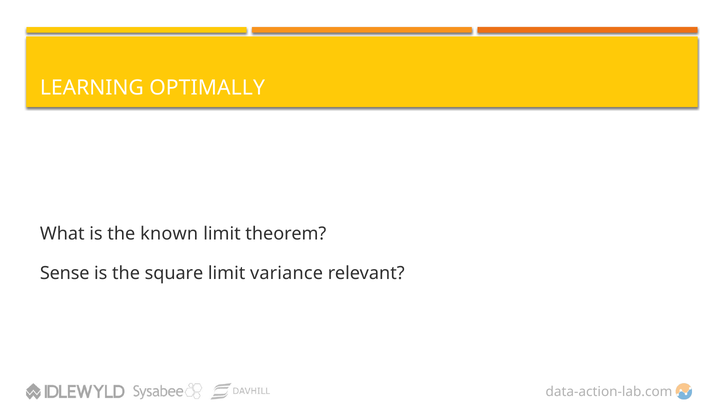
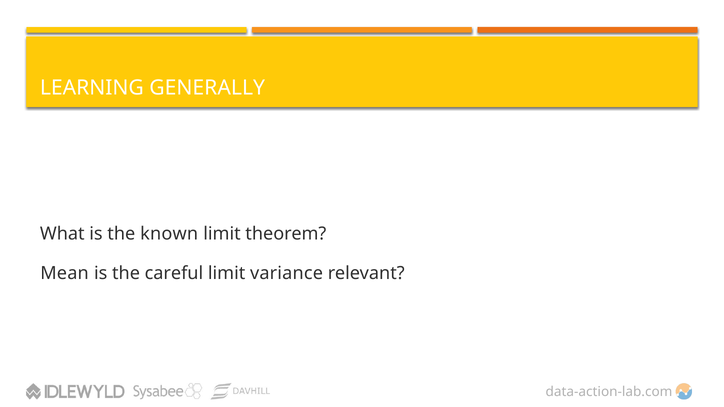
OPTIMALLY: OPTIMALLY -> GENERALLY
Sense: Sense -> Mean
square: square -> careful
